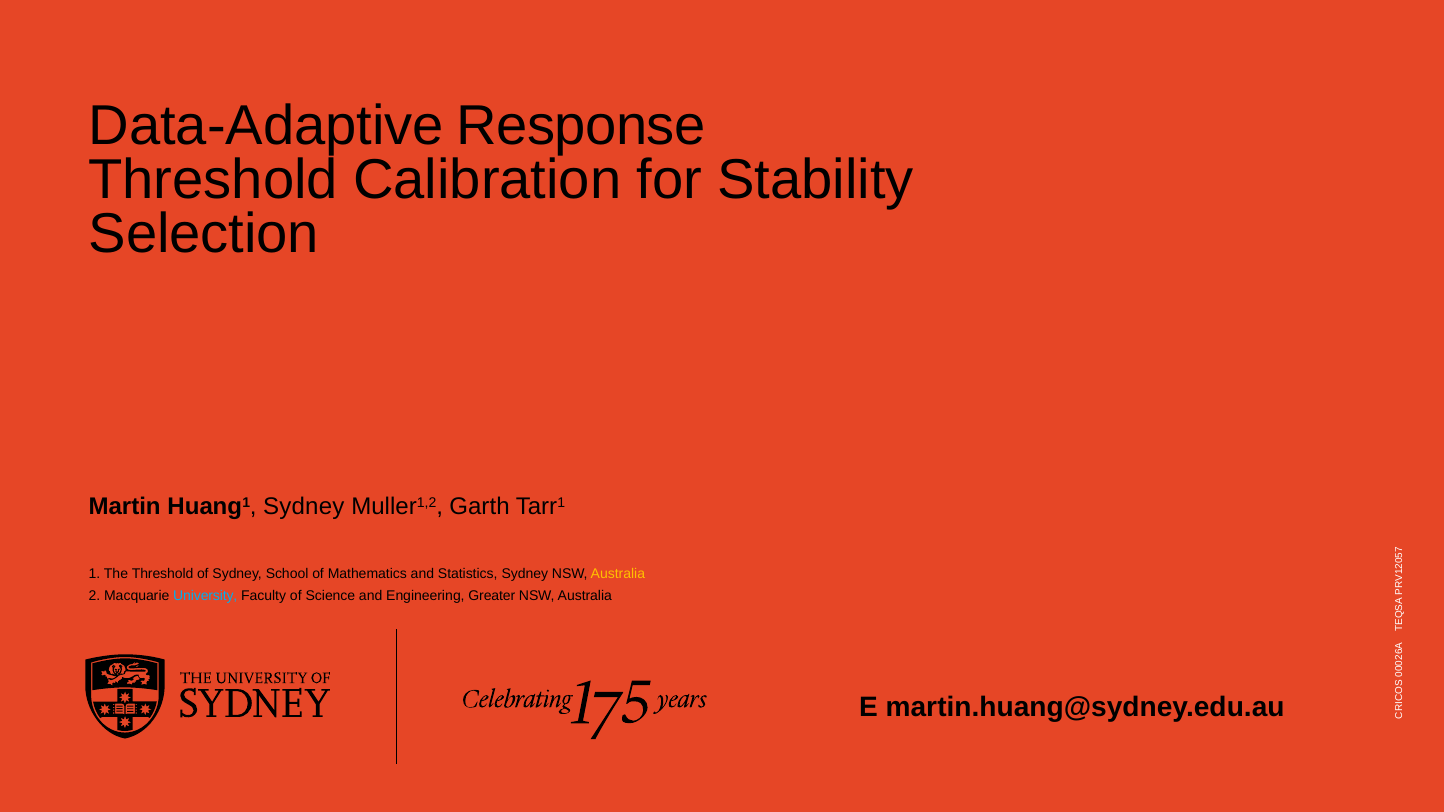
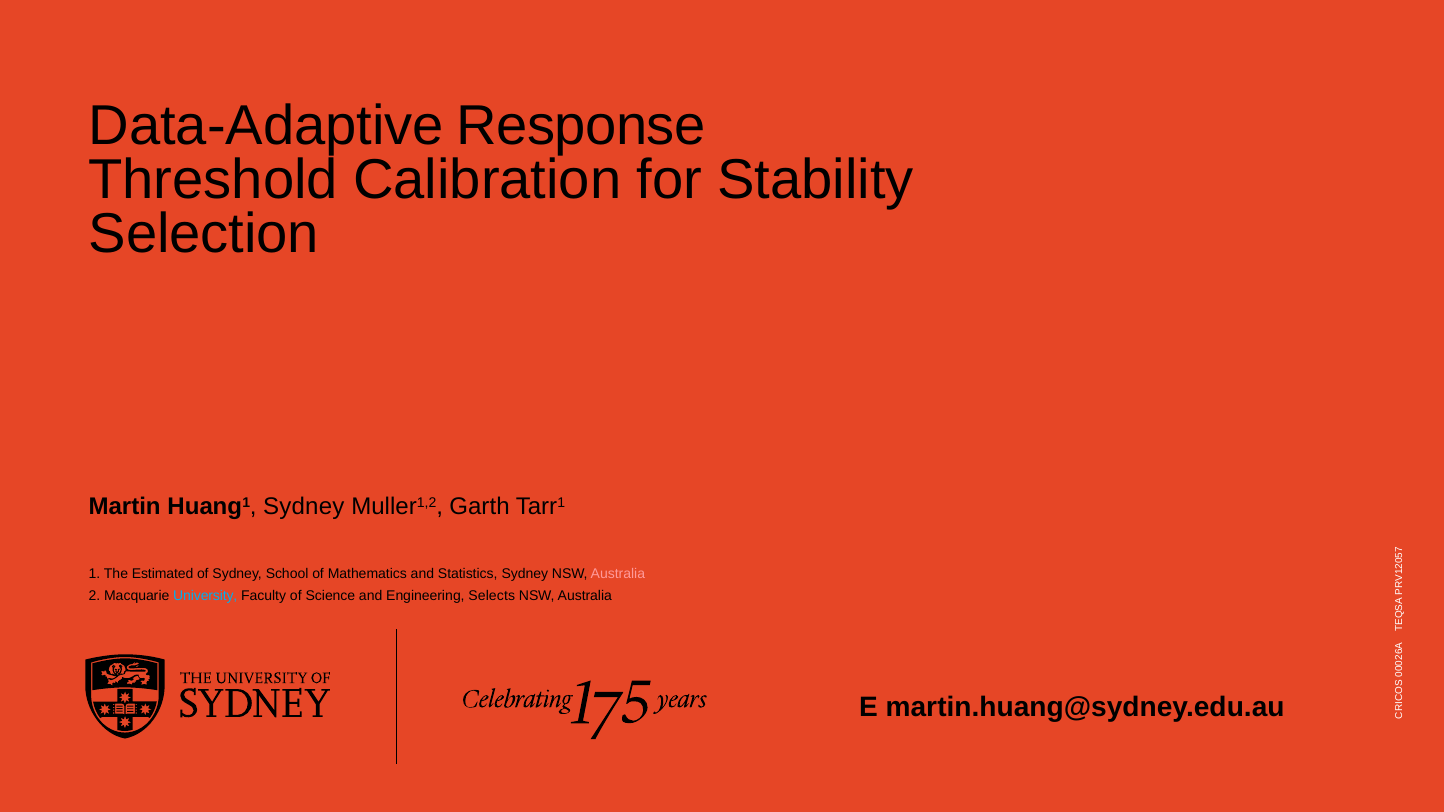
The Threshold: Threshold -> Estimated
Australia at (618, 574) colour: yellow -> pink
Greater: Greater -> Selects
